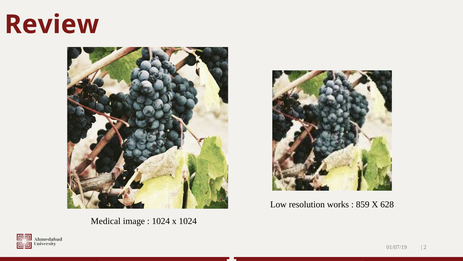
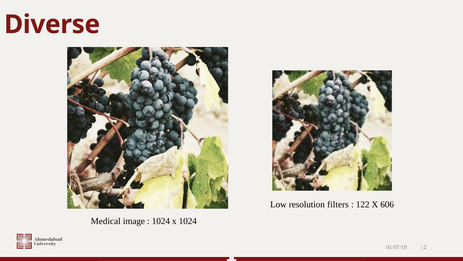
Review: Review -> Diverse
works: works -> filters
859: 859 -> 122
628: 628 -> 606
